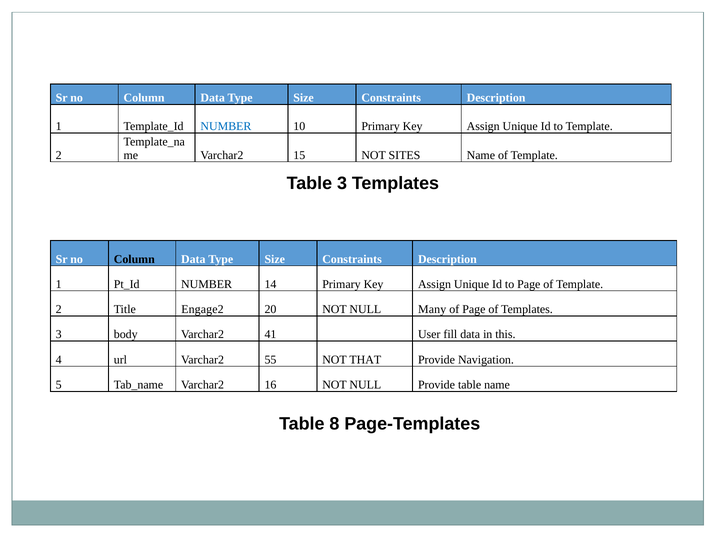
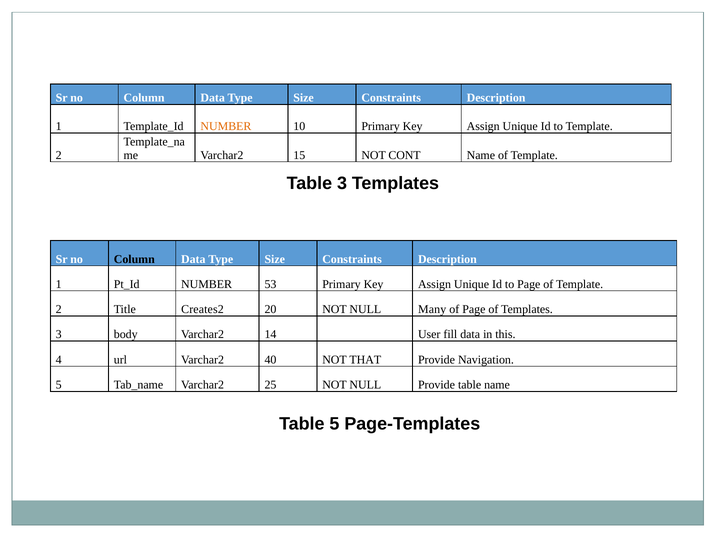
NUMBER at (226, 126) colour: blue -> orange
SITES: SITES -> CONT
14: 14 -> 53
Engage2: Engage2 -> Creates2
41: 41 -> 14
55: 55 -> 40
16: 16 -> 25
Table 8: 8 -> 5
